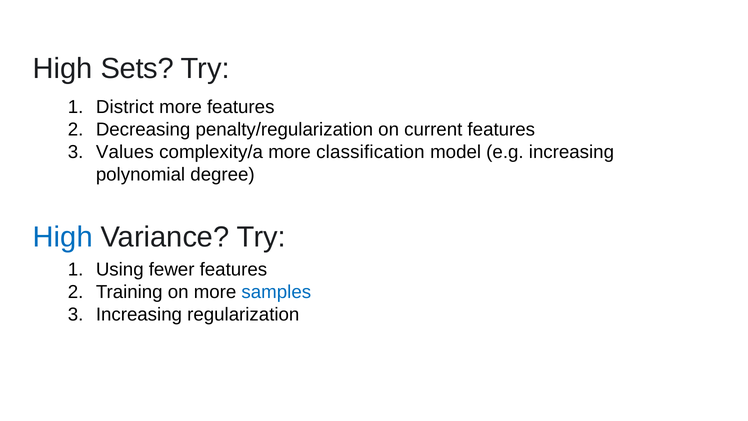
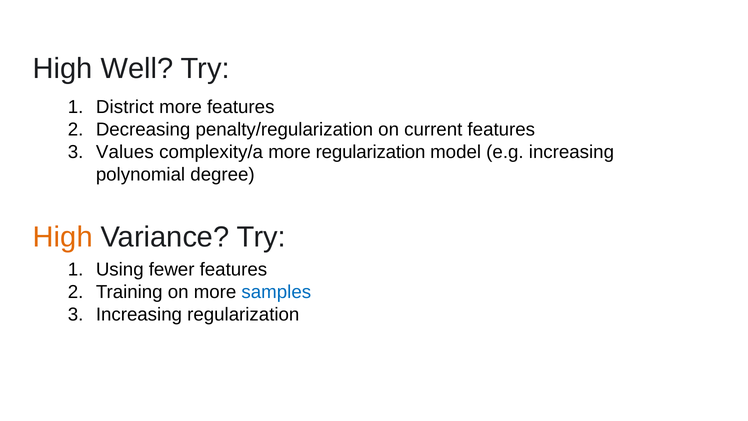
Sets: Sets -> Well
more classification: classification -> regularization
High at (63, 237) colour: blue -> orange
